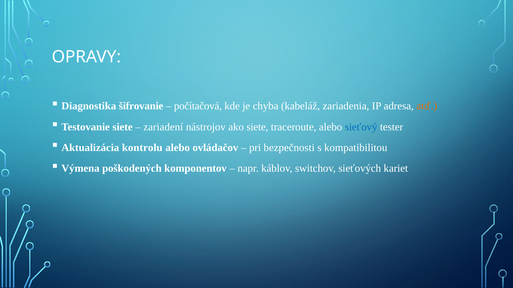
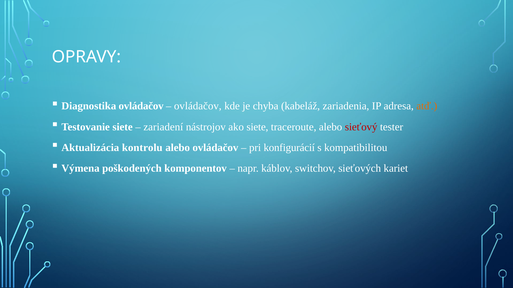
Diagnostika šifrovanie: šifrovanie -> ovládačov
počítačová at (198, 106): počítačová -> ovládačov
sieťový colour: blue -> red
bezpečnosti: bezpečnosti -> konfigurácií
